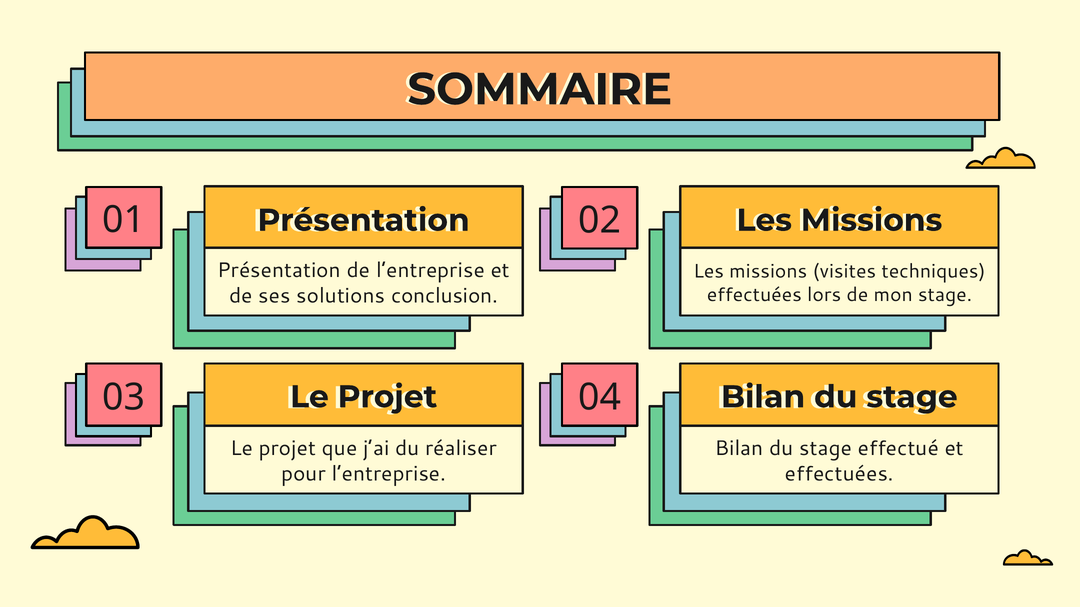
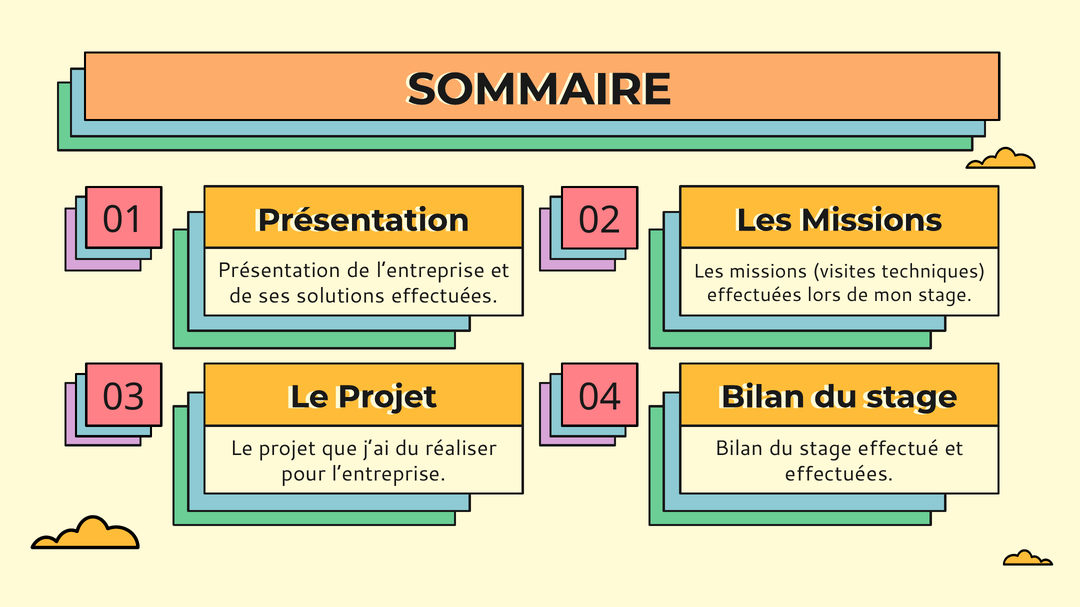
solutions conclusion: conclusion -> effectuées
